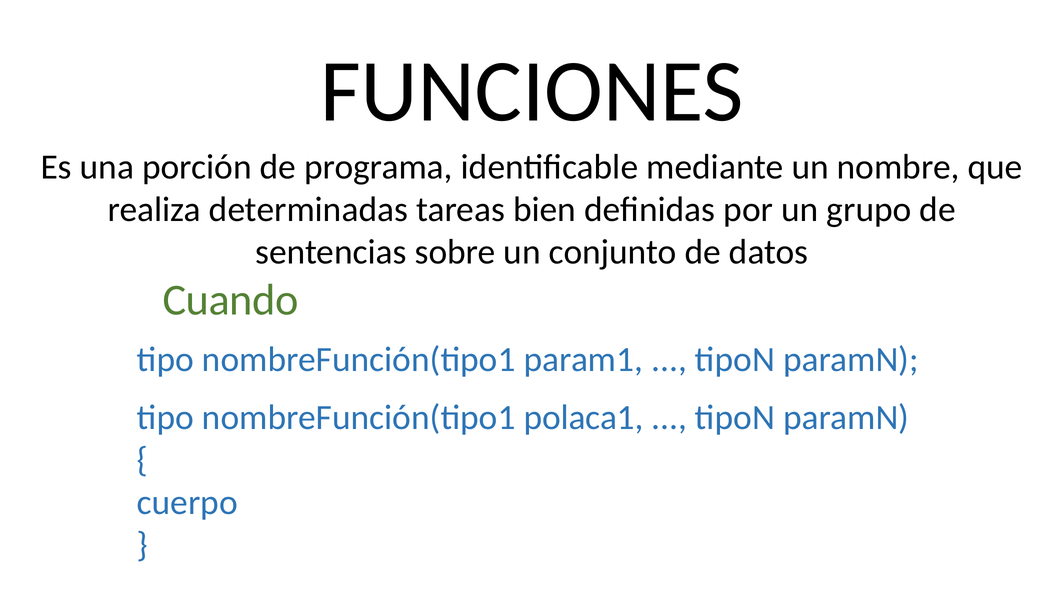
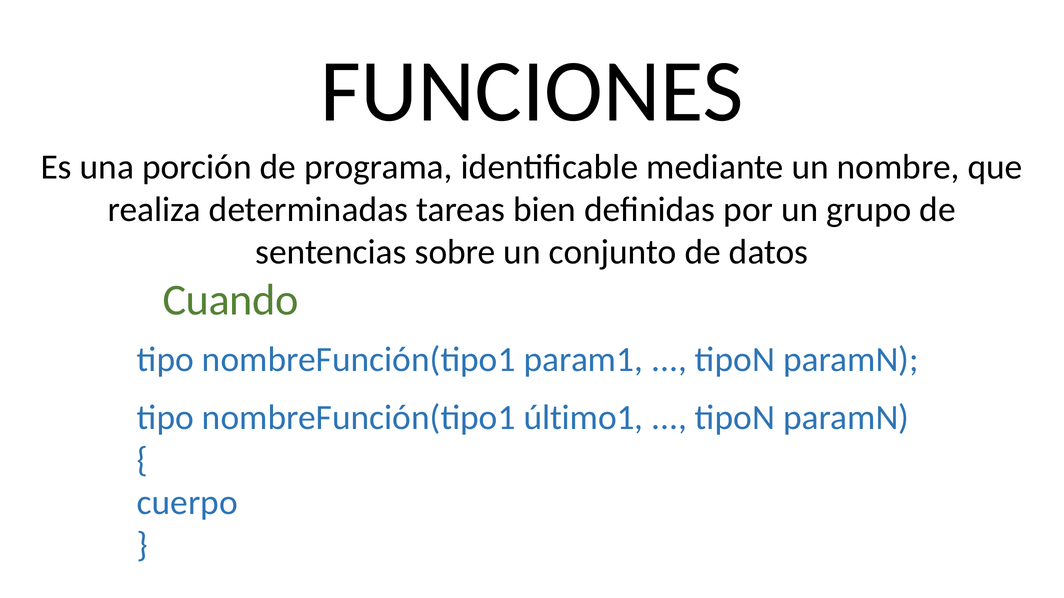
polaca1: polaca1 -> último1
